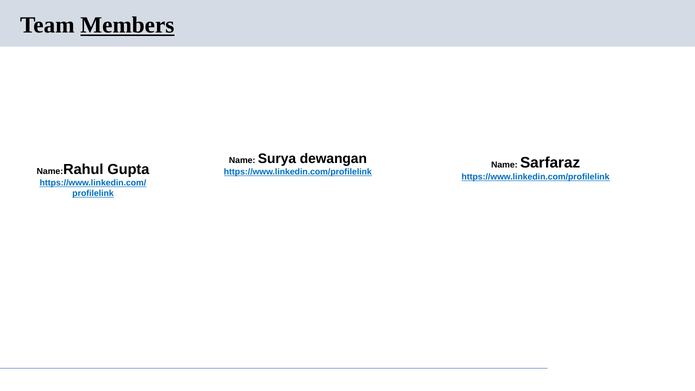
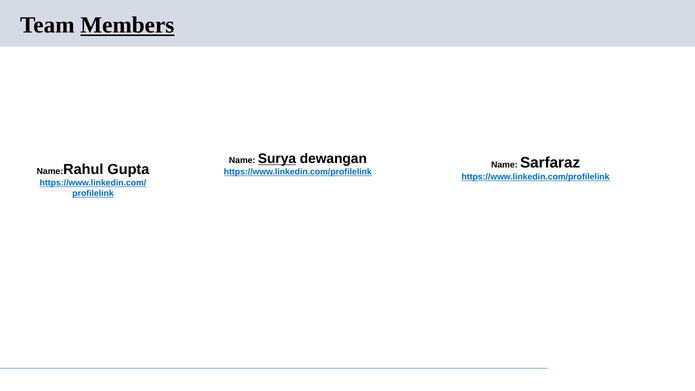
Surya underline: none -> present
